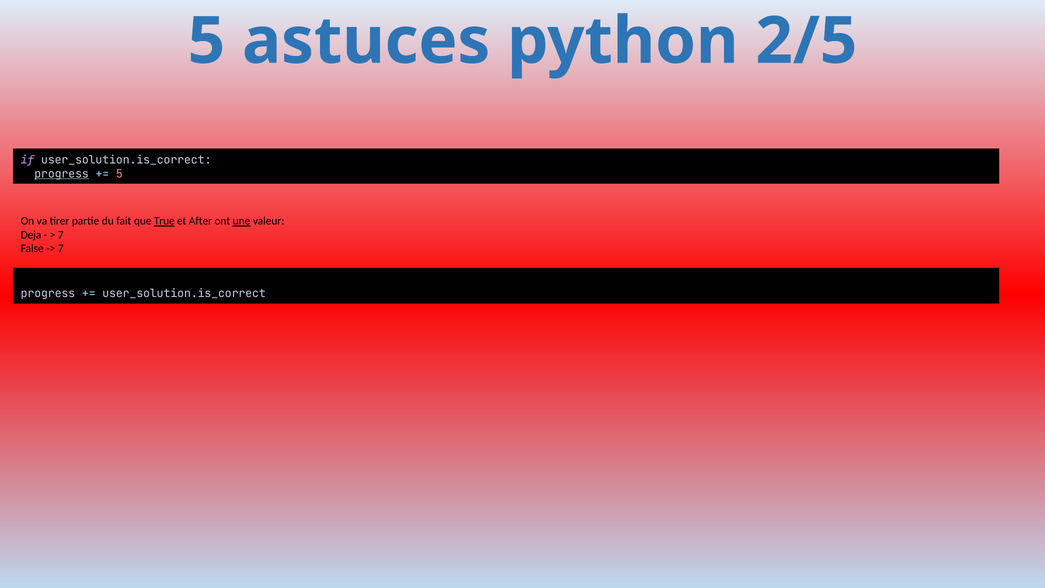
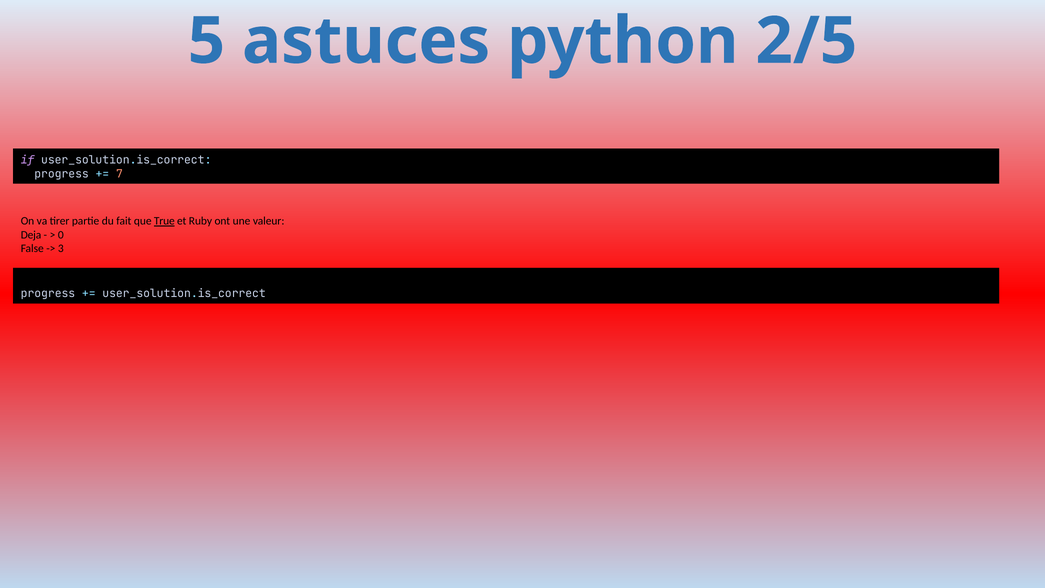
progress at (62, 174) underline: present -> none
5 at (119, 174): 5 -> 7
After: After -> Ruby
une underline: present -> none
7 at (61, 235): 7 -> 0
7 at (61, 248): 7 -> 3
